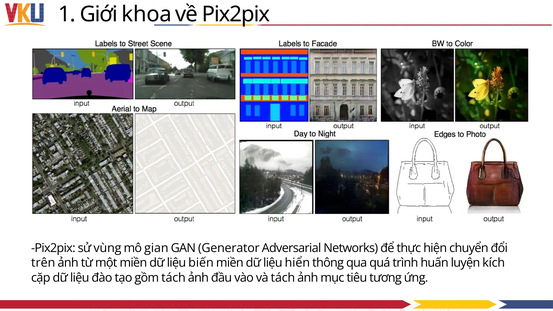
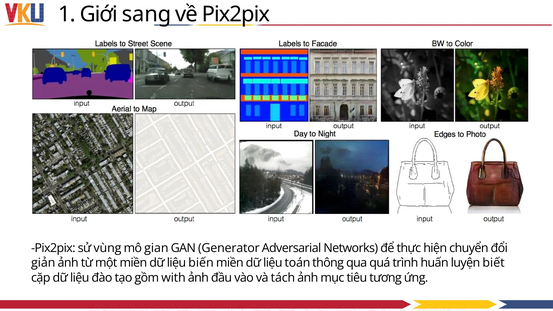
khoa: khoa -> sang
trên: trên -> giản
hiển: hiển -> toán
kích: kích -> biết
gồm tách: tách -> with
